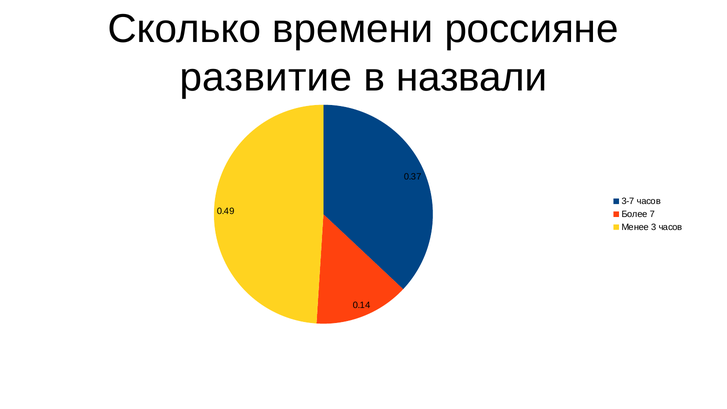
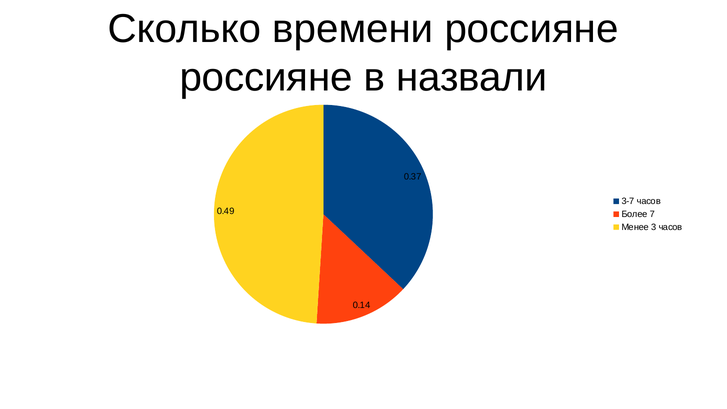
развитие at (266, 77): развитие -> россияне
